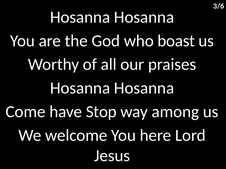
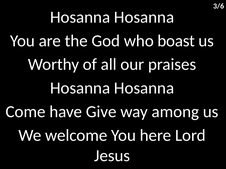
Stop: Stop -> Give
